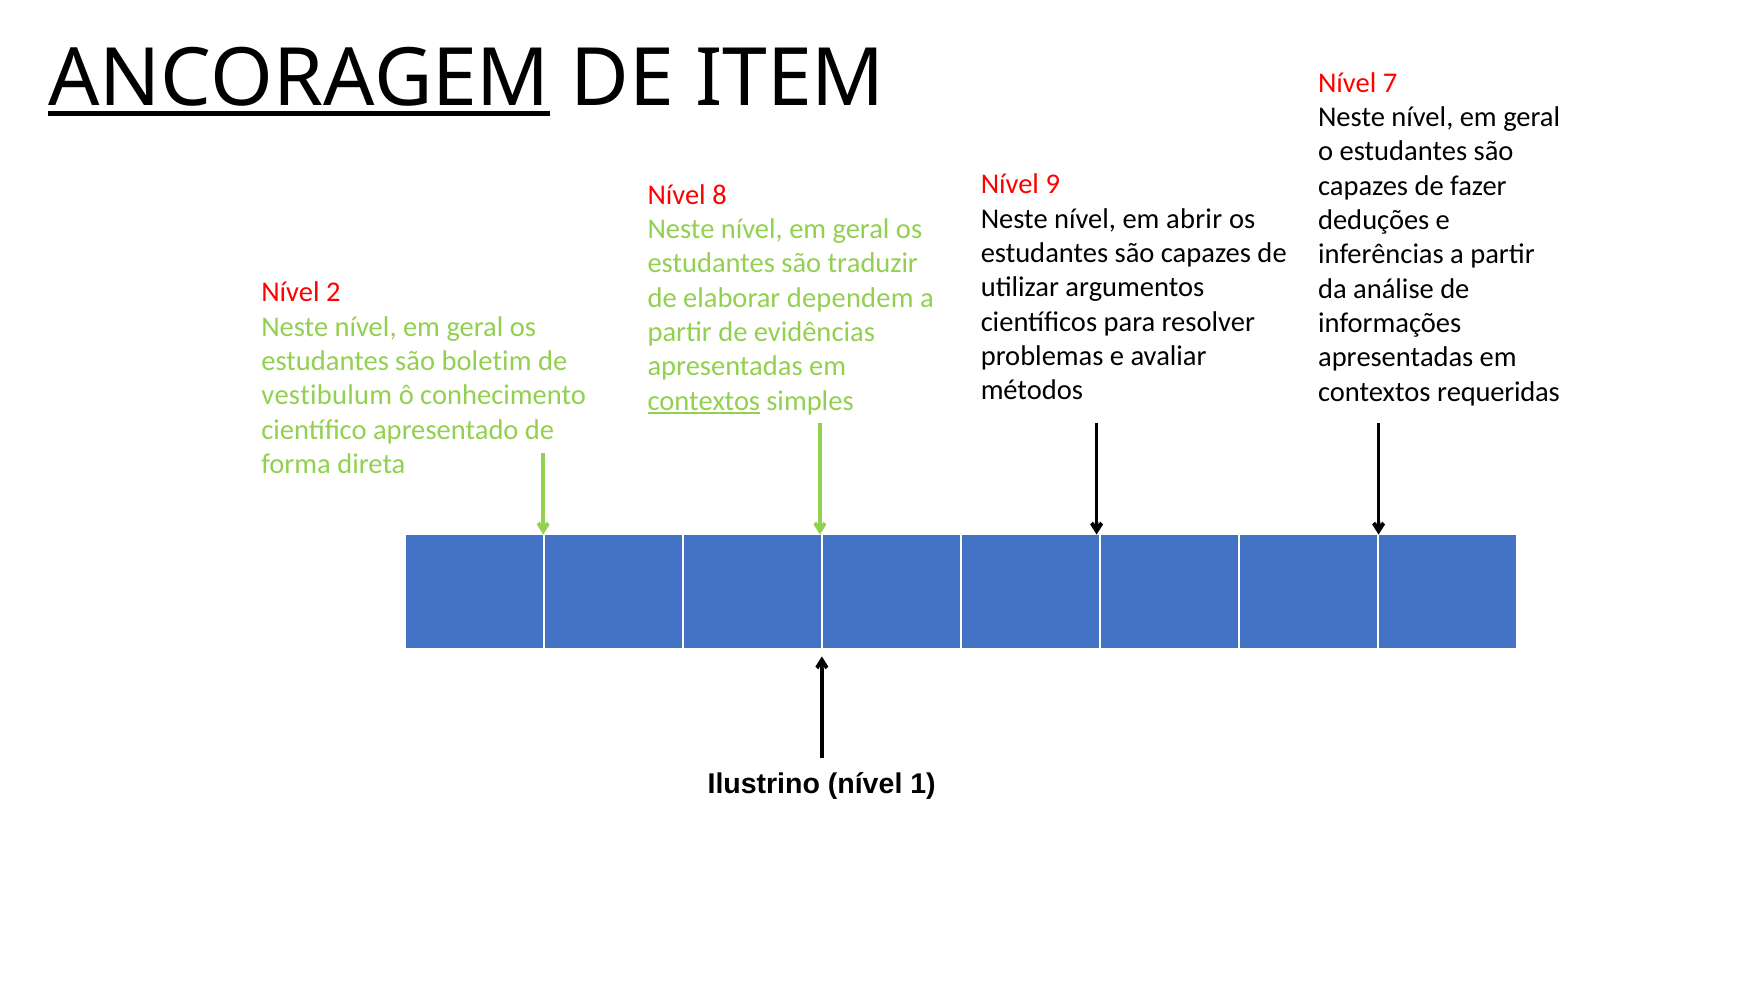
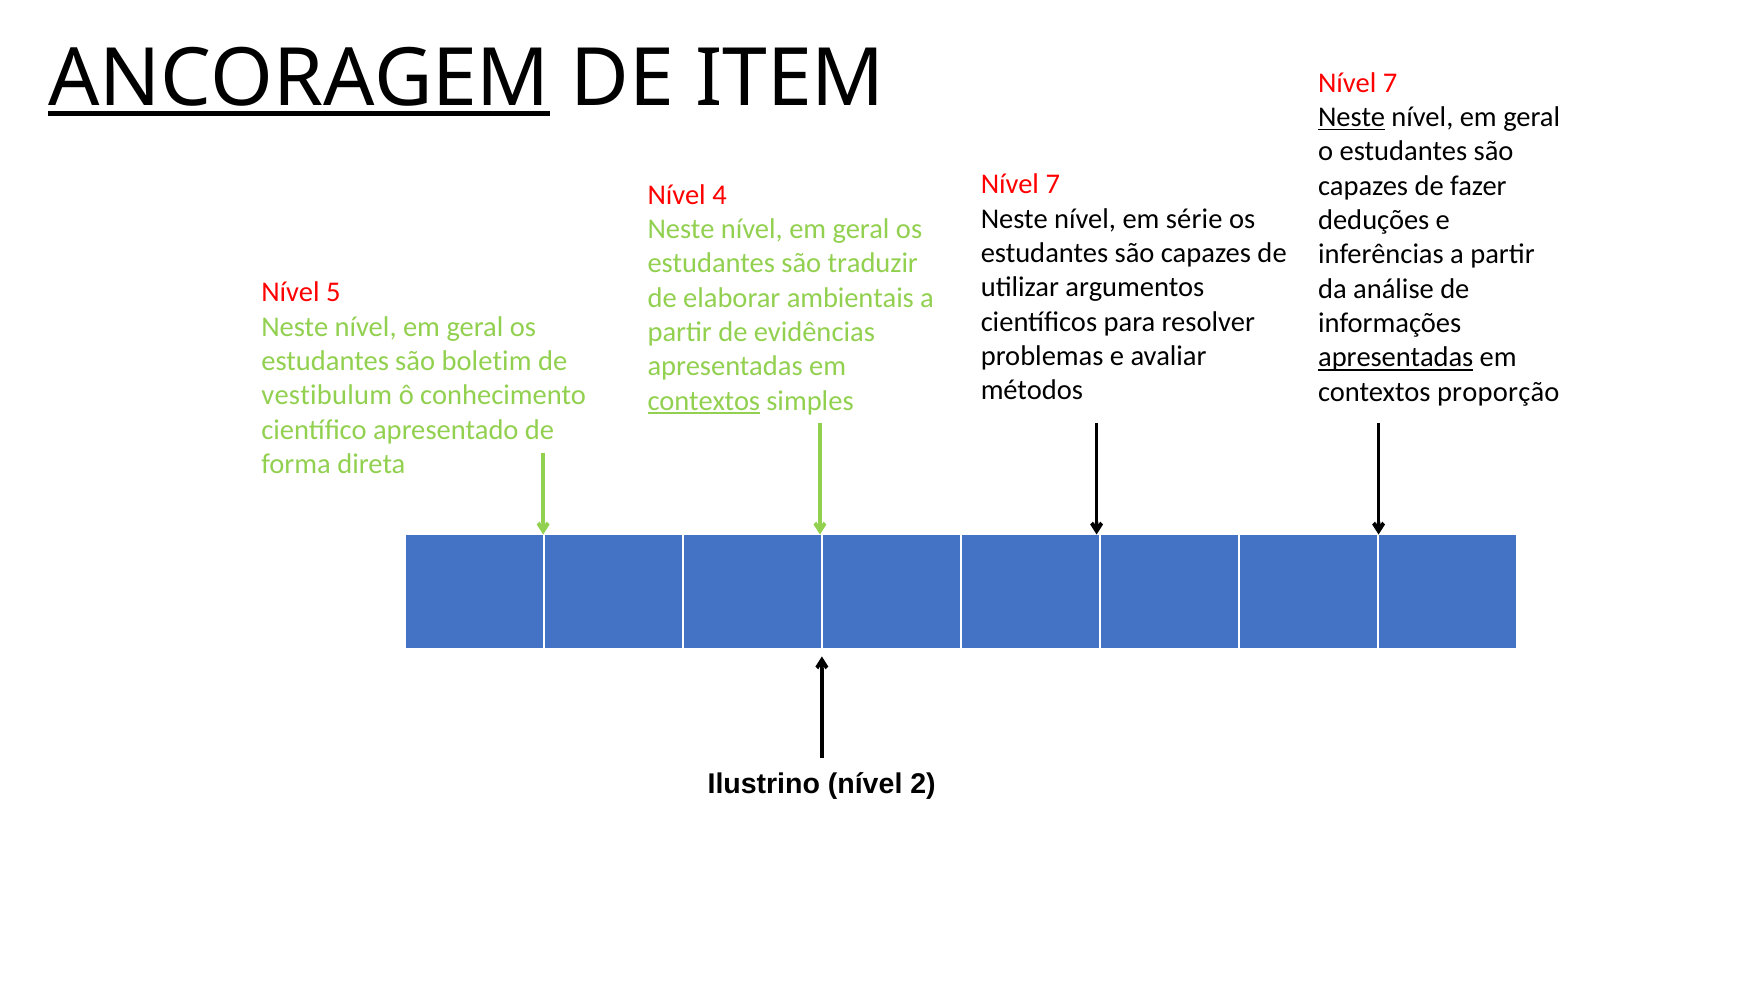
Neste at (1352, 117) underline: none -> present
9 at (1053, 185): 9 -> 7
8: 8 -> 4
abrir: abrir -> série
2: 2 -> 5
dependem: dependem -> ambientais
apresentadas at (1396, 358) underline: none -> present
requeridas: requeridas -> proporção
1: 1 -> 2
